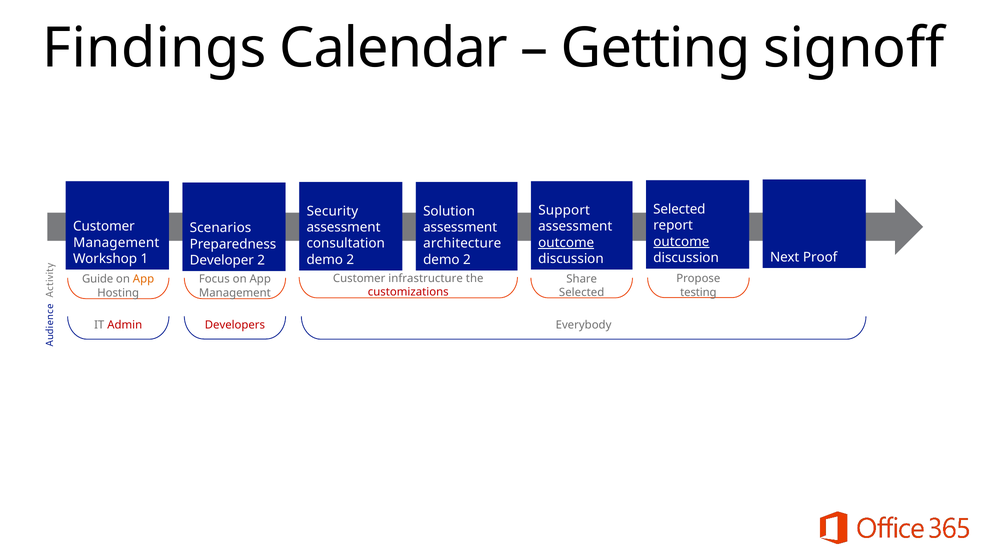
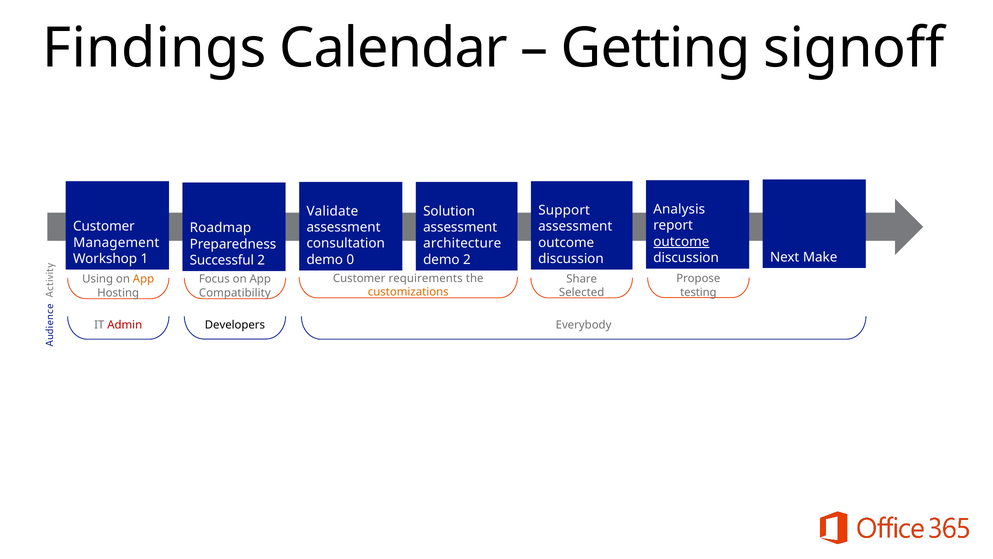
Selected at (679, 209): Selected -> Analysis
Security: Security -> Validate
Scenarios: Scenarios -> Roadmap
outcome at (566, 243) underline: present -> none
Proof: Proof -> Make
2 at (350, 259): 2 -> 0
Developer: Developer -> Successful
infrastructure: infrastructure -> requirements
Guide: Guide -> Using
customizations colour: red -> orange
Management at (235, 293): Management -> Compatibility
Developers colour: red -> black
